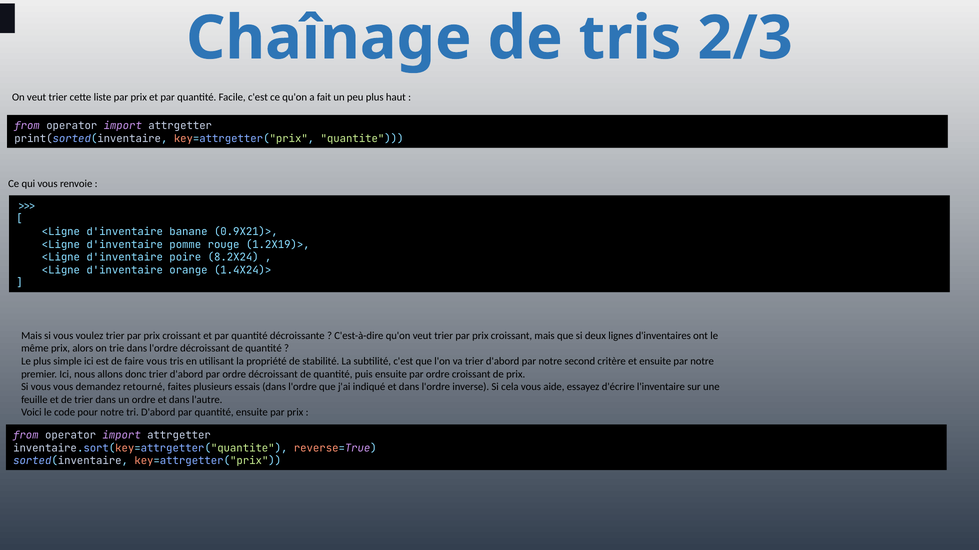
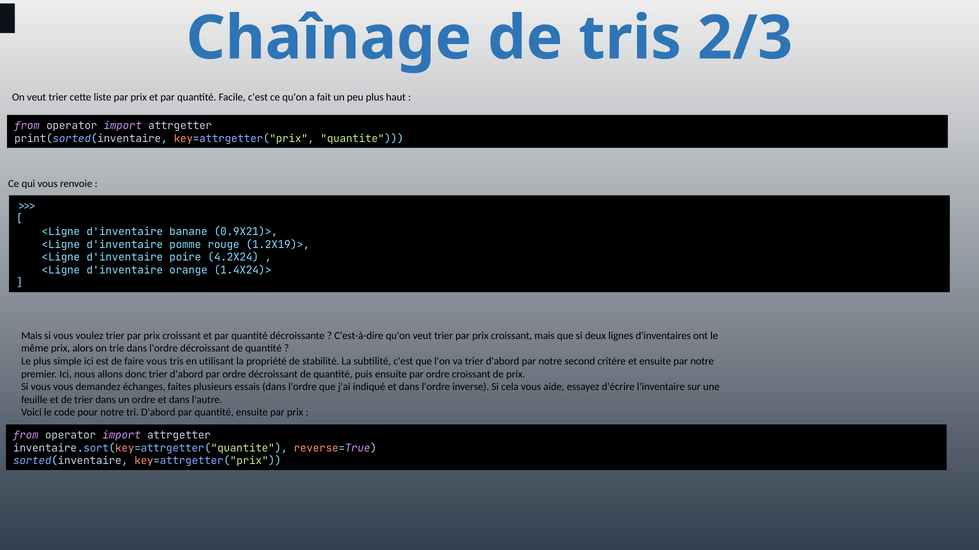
8.2X24)>: 8.2X24)> -> 4.2X24)>
retourné: retourné -> échanges
